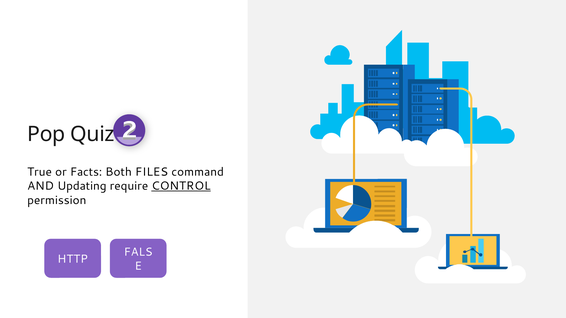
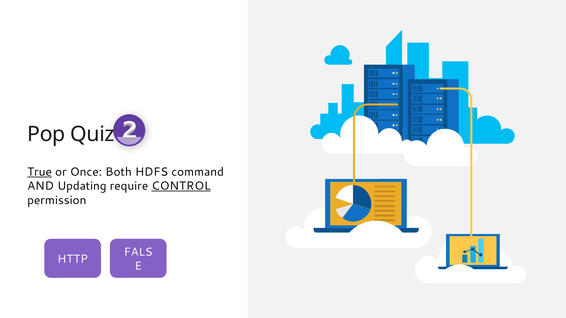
True underline: none -> present
Facts: Facts -> Once
FILES: FILES -> HDFS
